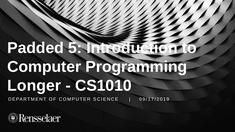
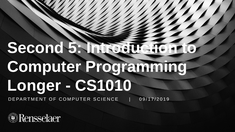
Padded: Padded -> Second
